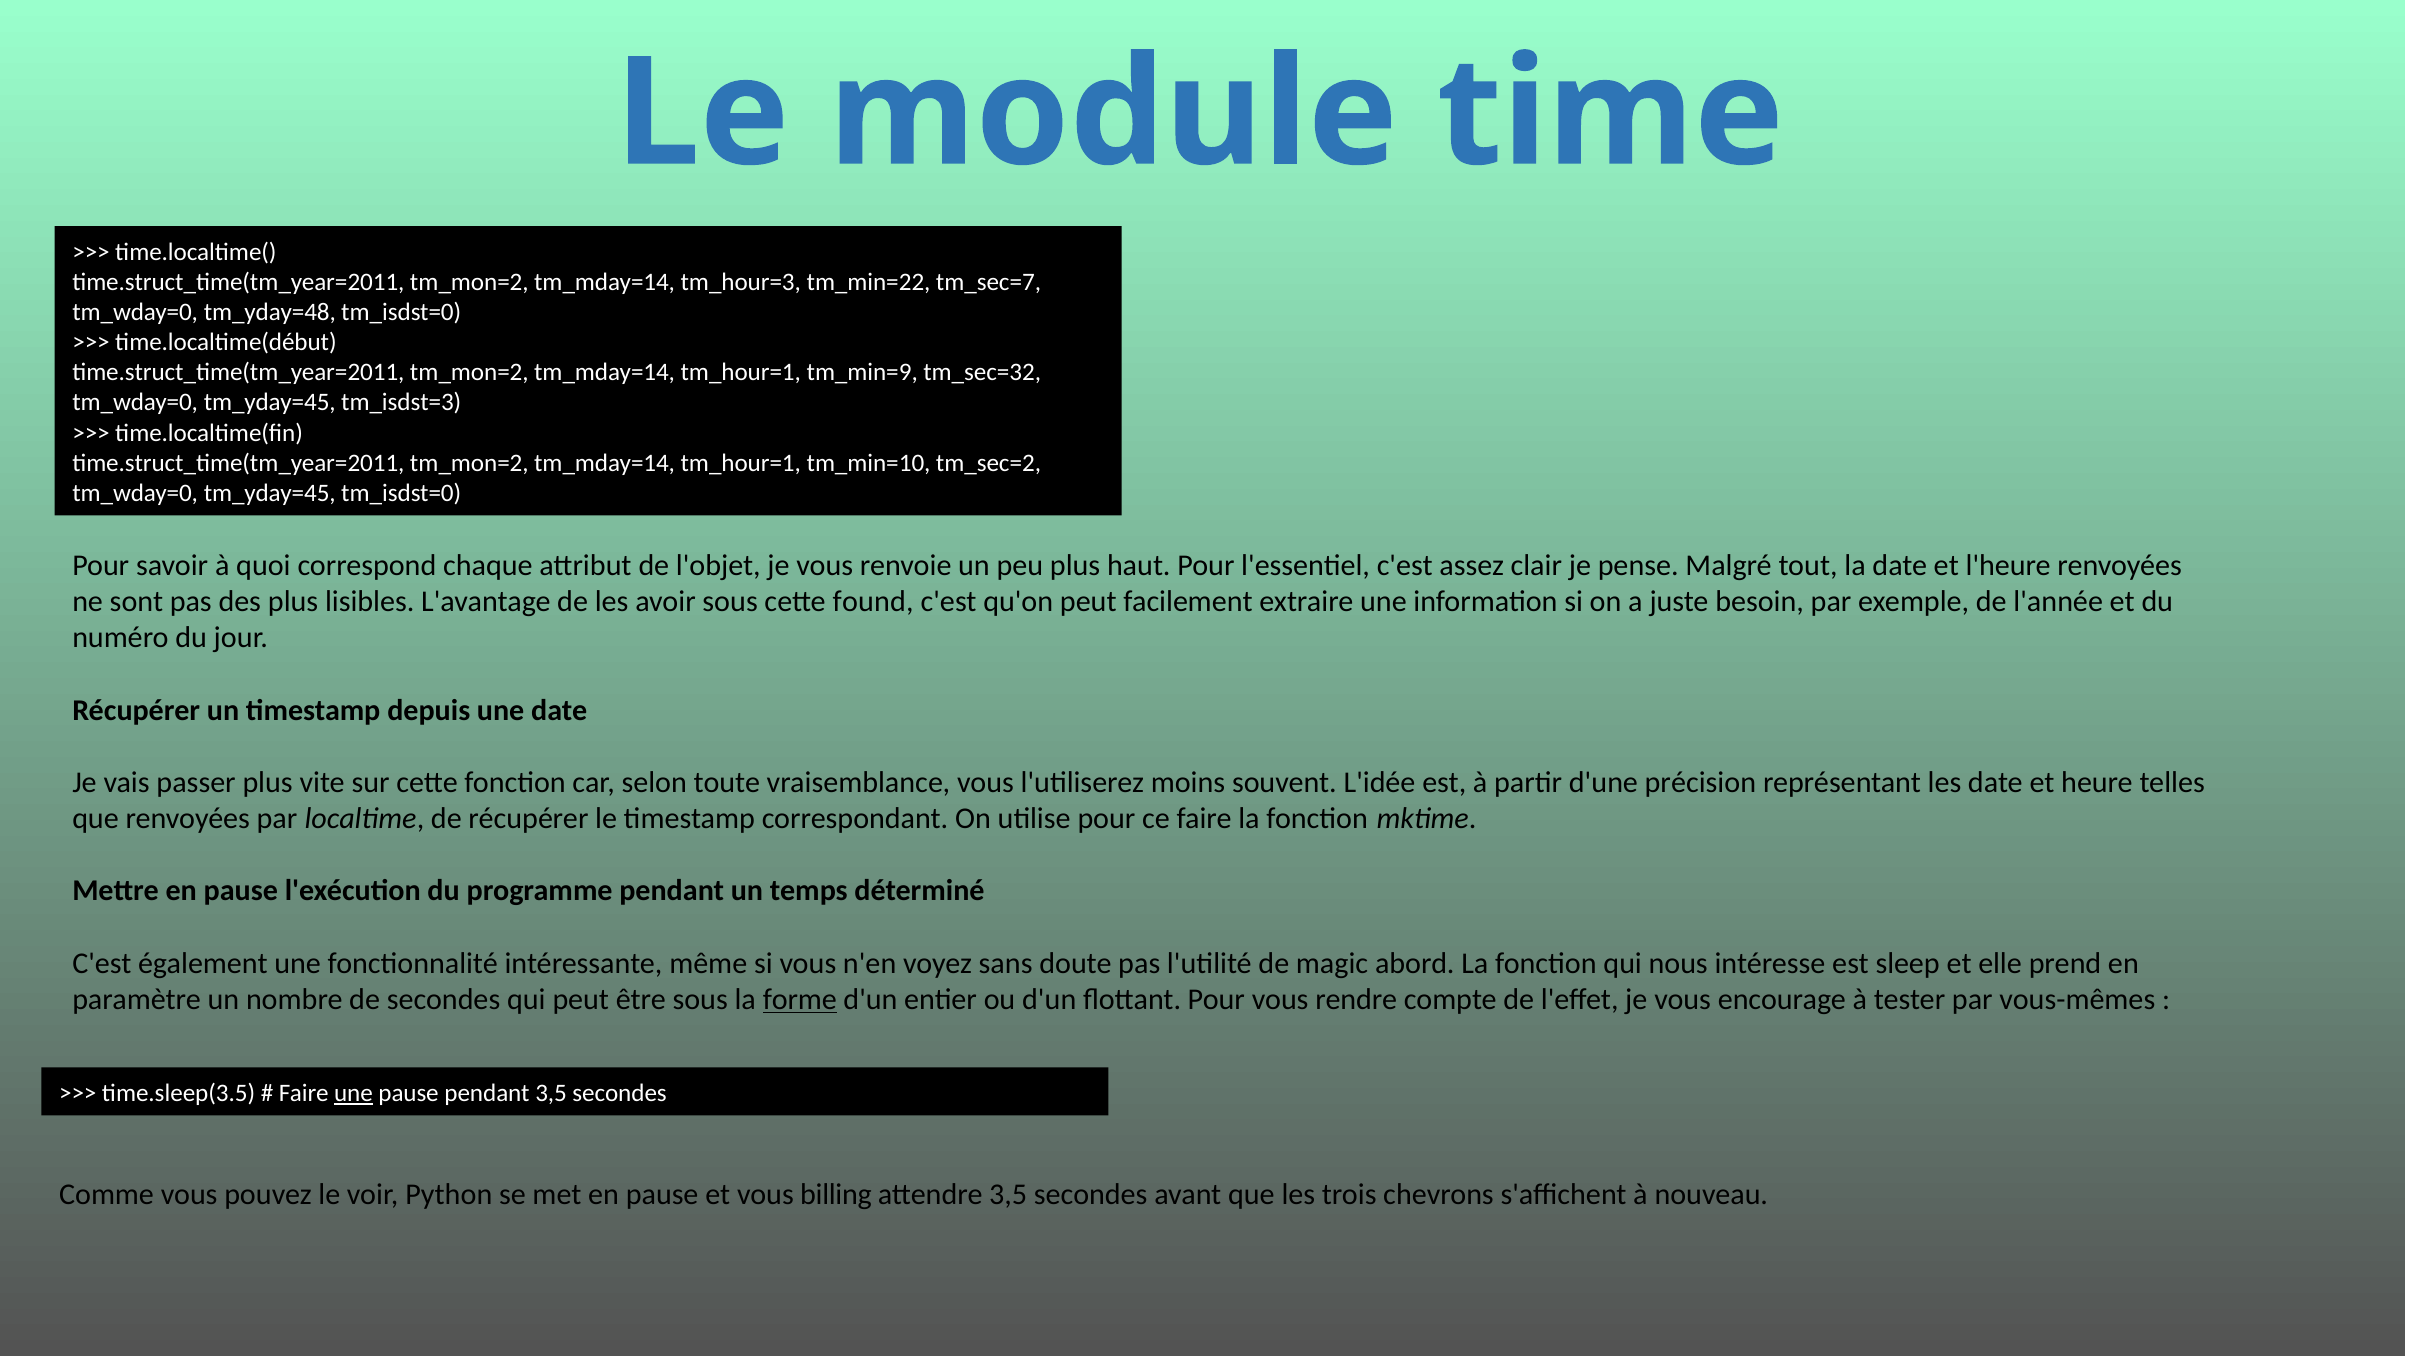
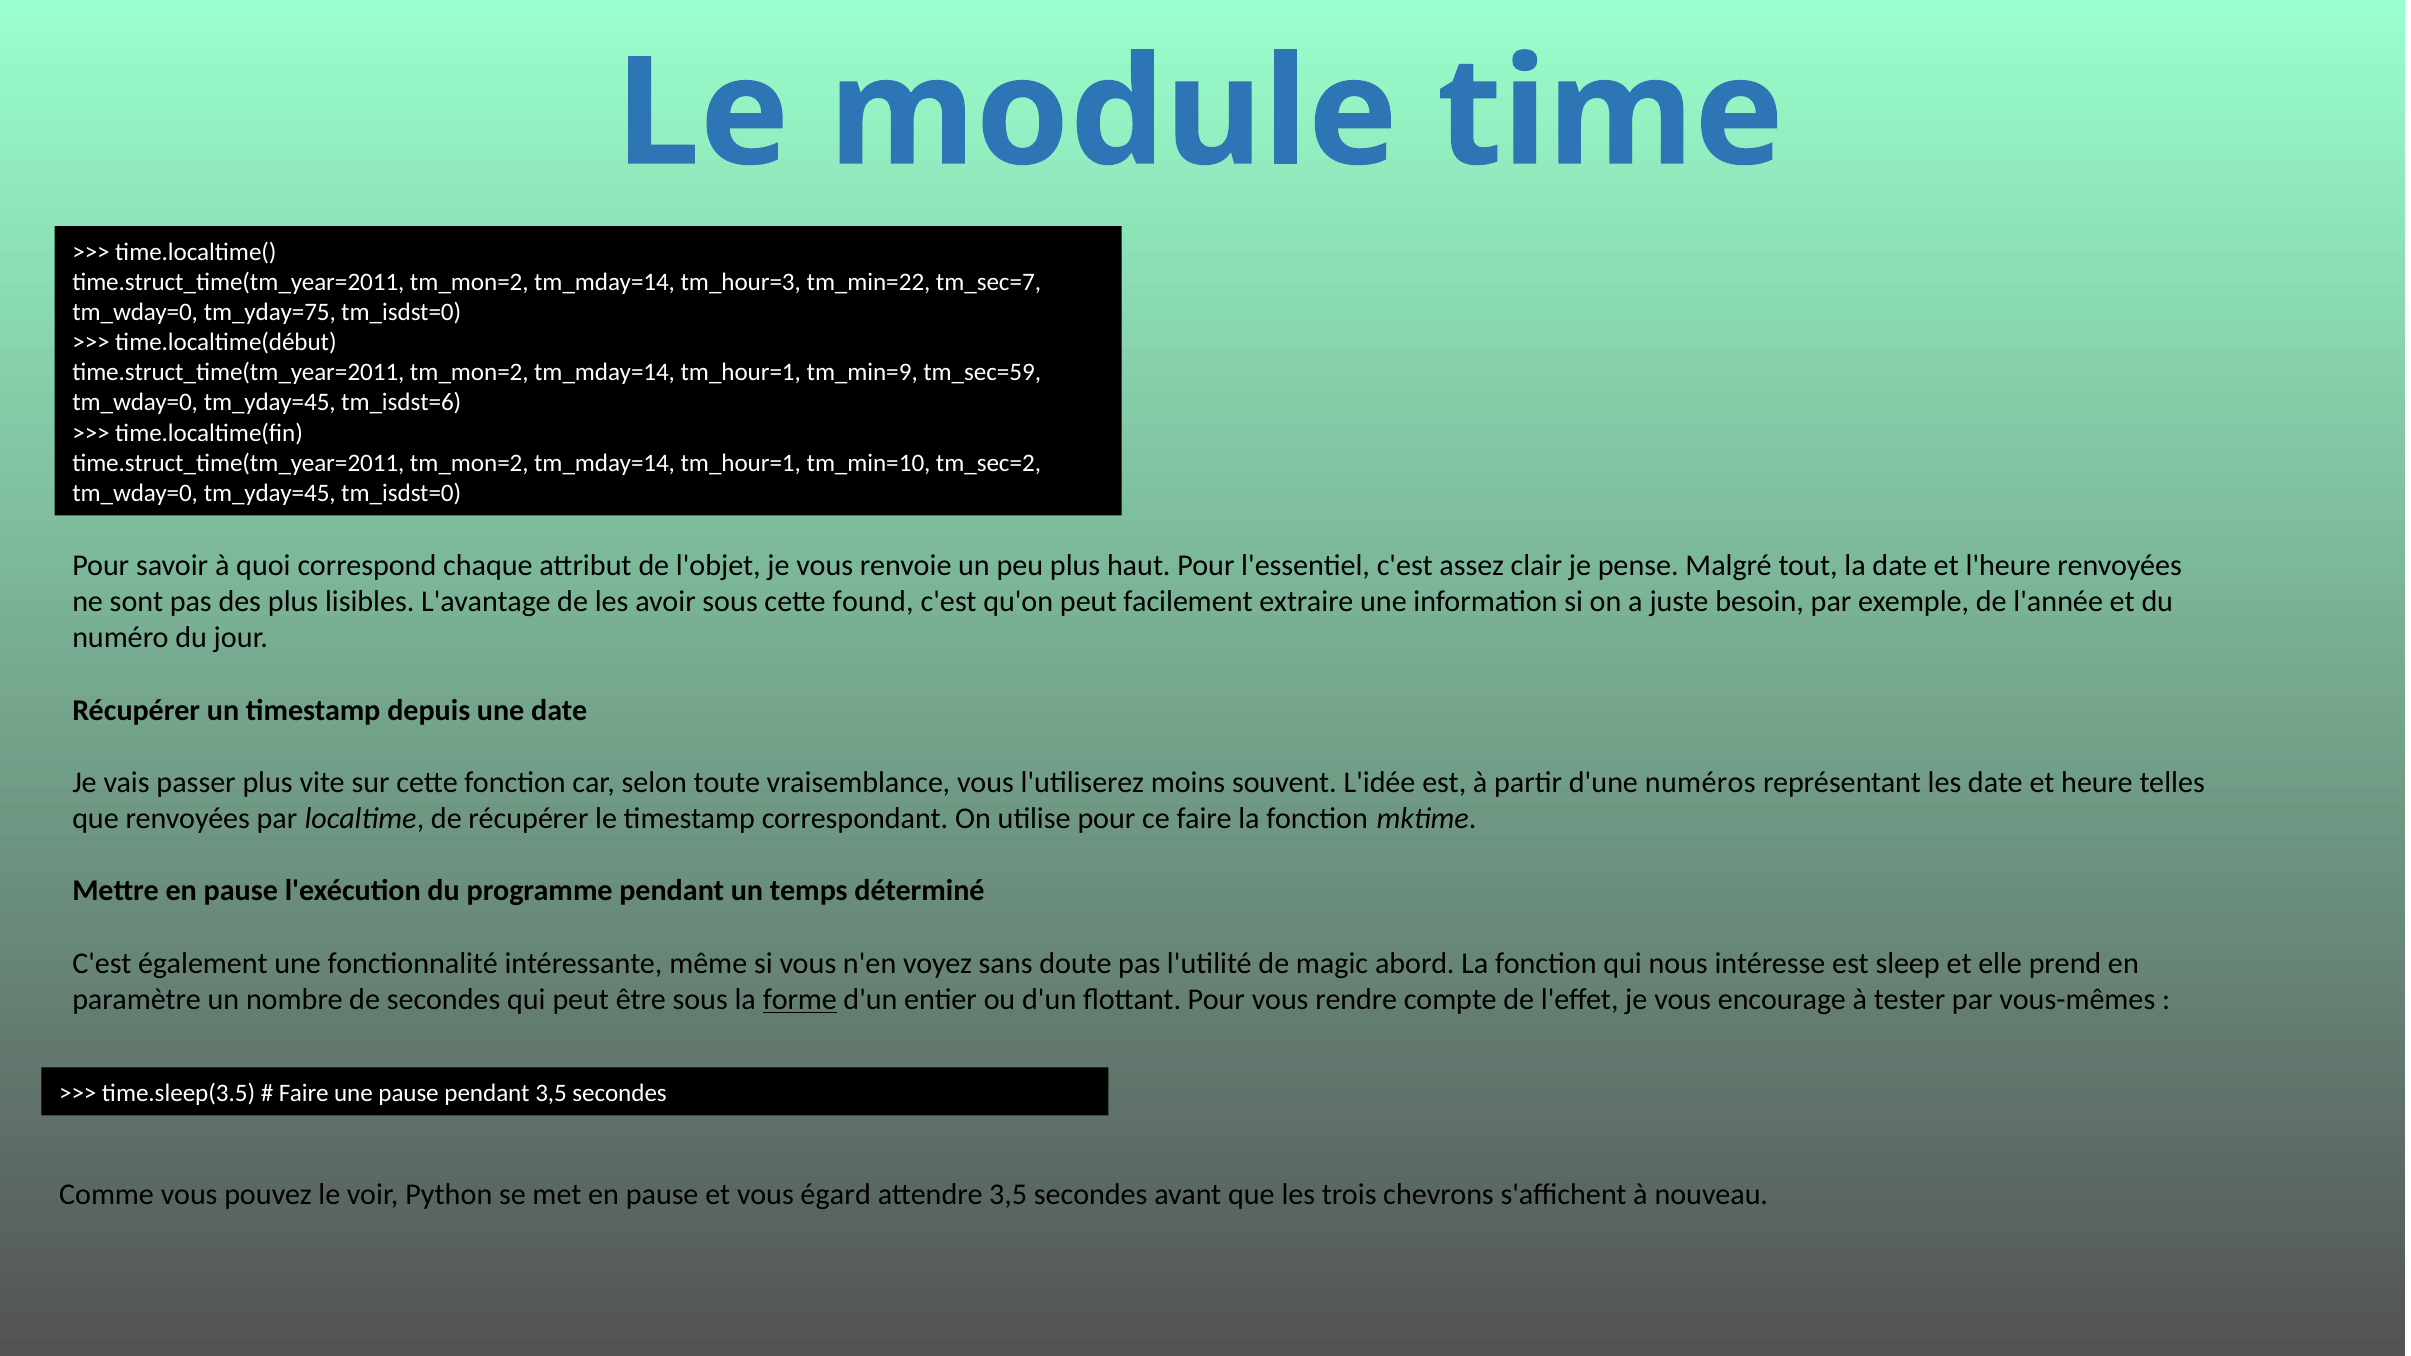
tm_yday=48: tm_yday=48 -> tm_yday=75
tm_sec=32: tm_sec=32 -> tm_sec=59
tm_isdst=3: tm_isdst=3 -> tm_isdst=6
précision: précision -> numéros
une at (353, 1093) underline: present -> none
billing: billing -> égard
